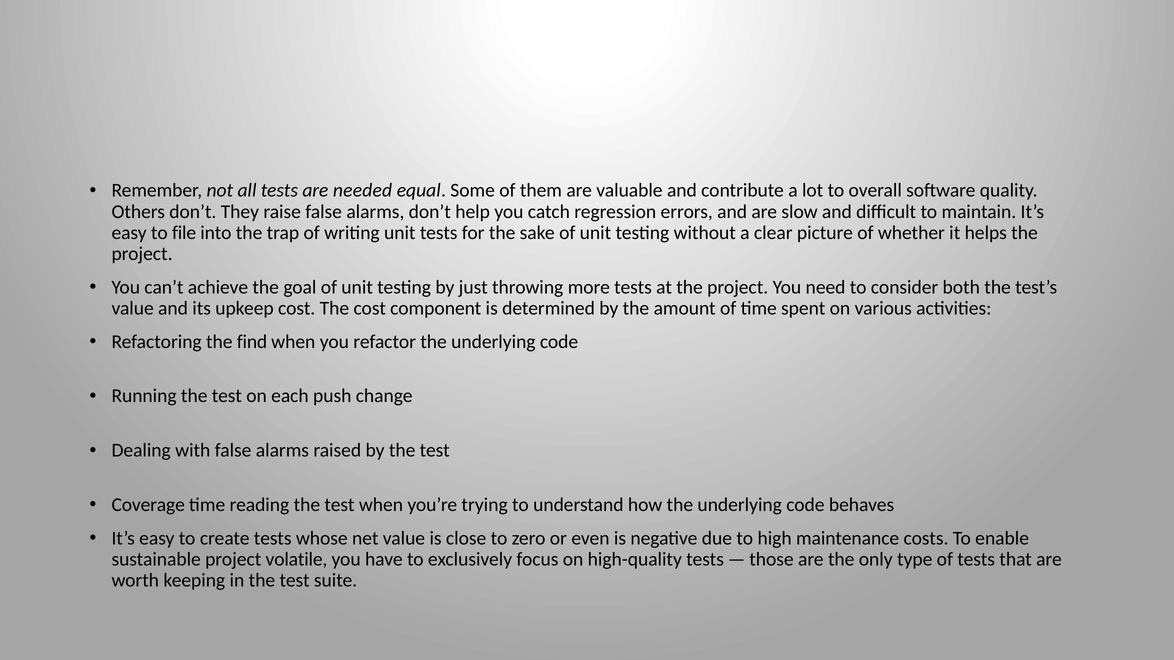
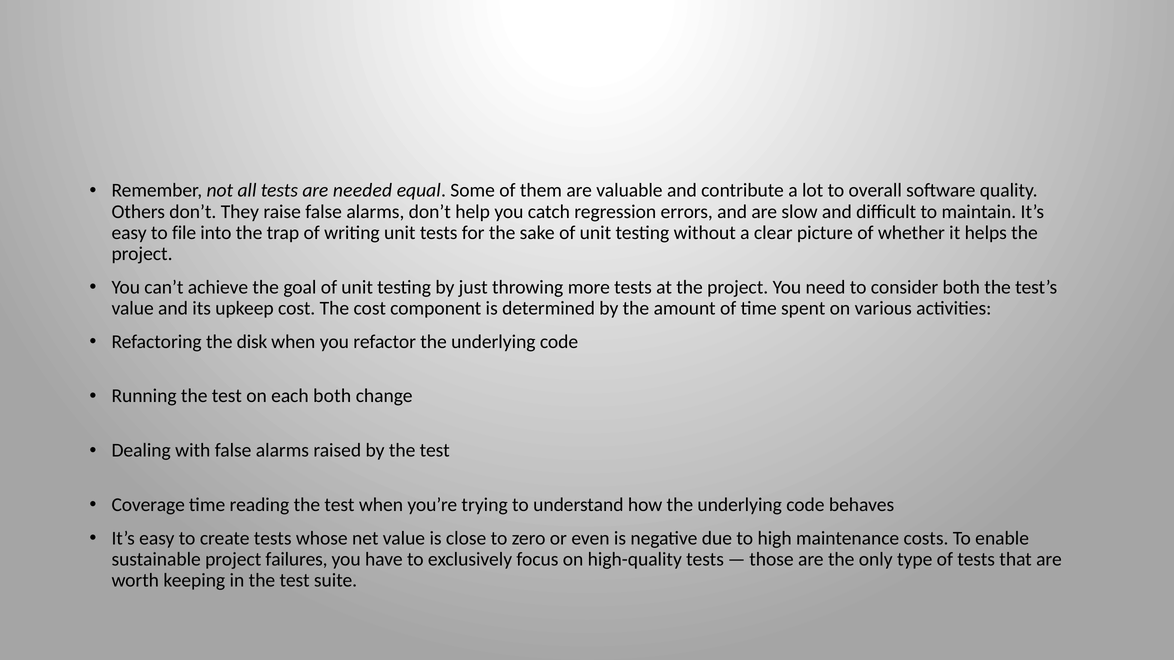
find: find -> disk
each push: push -> both
volatile: volatile -> failures
